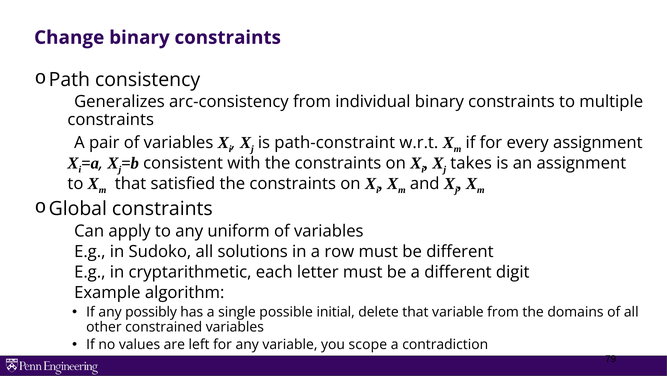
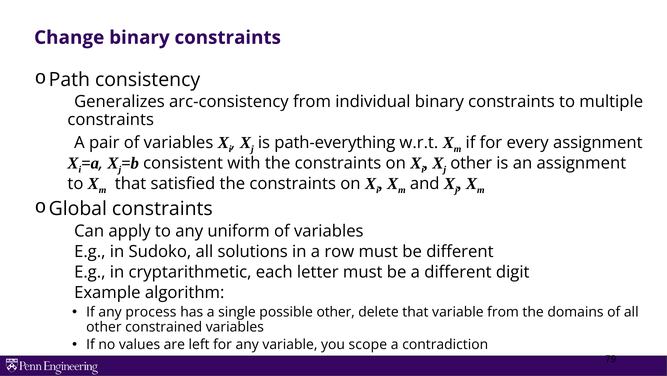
path-constraint: path-constraint -> path-everything
takes at (471, 163): takes -> other
possibly: possibly -> process
possible initial: initial -> other
